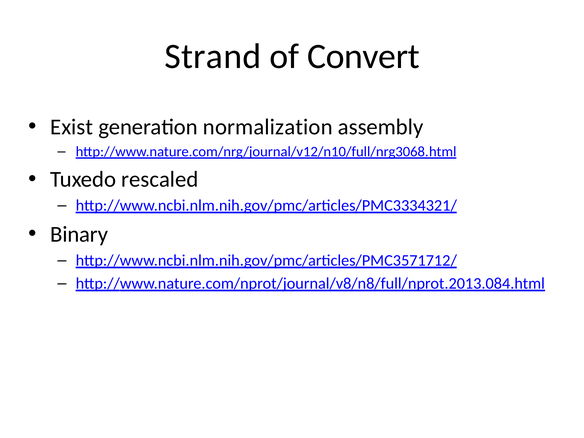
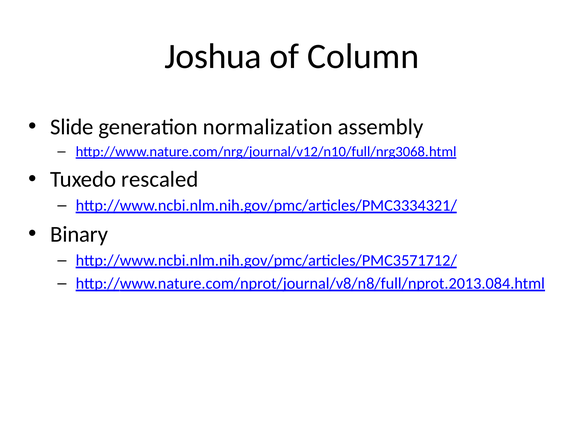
Strand: Strand -> Joshua
Convert: Convert -> Column
Exist: Exist -> Slide
